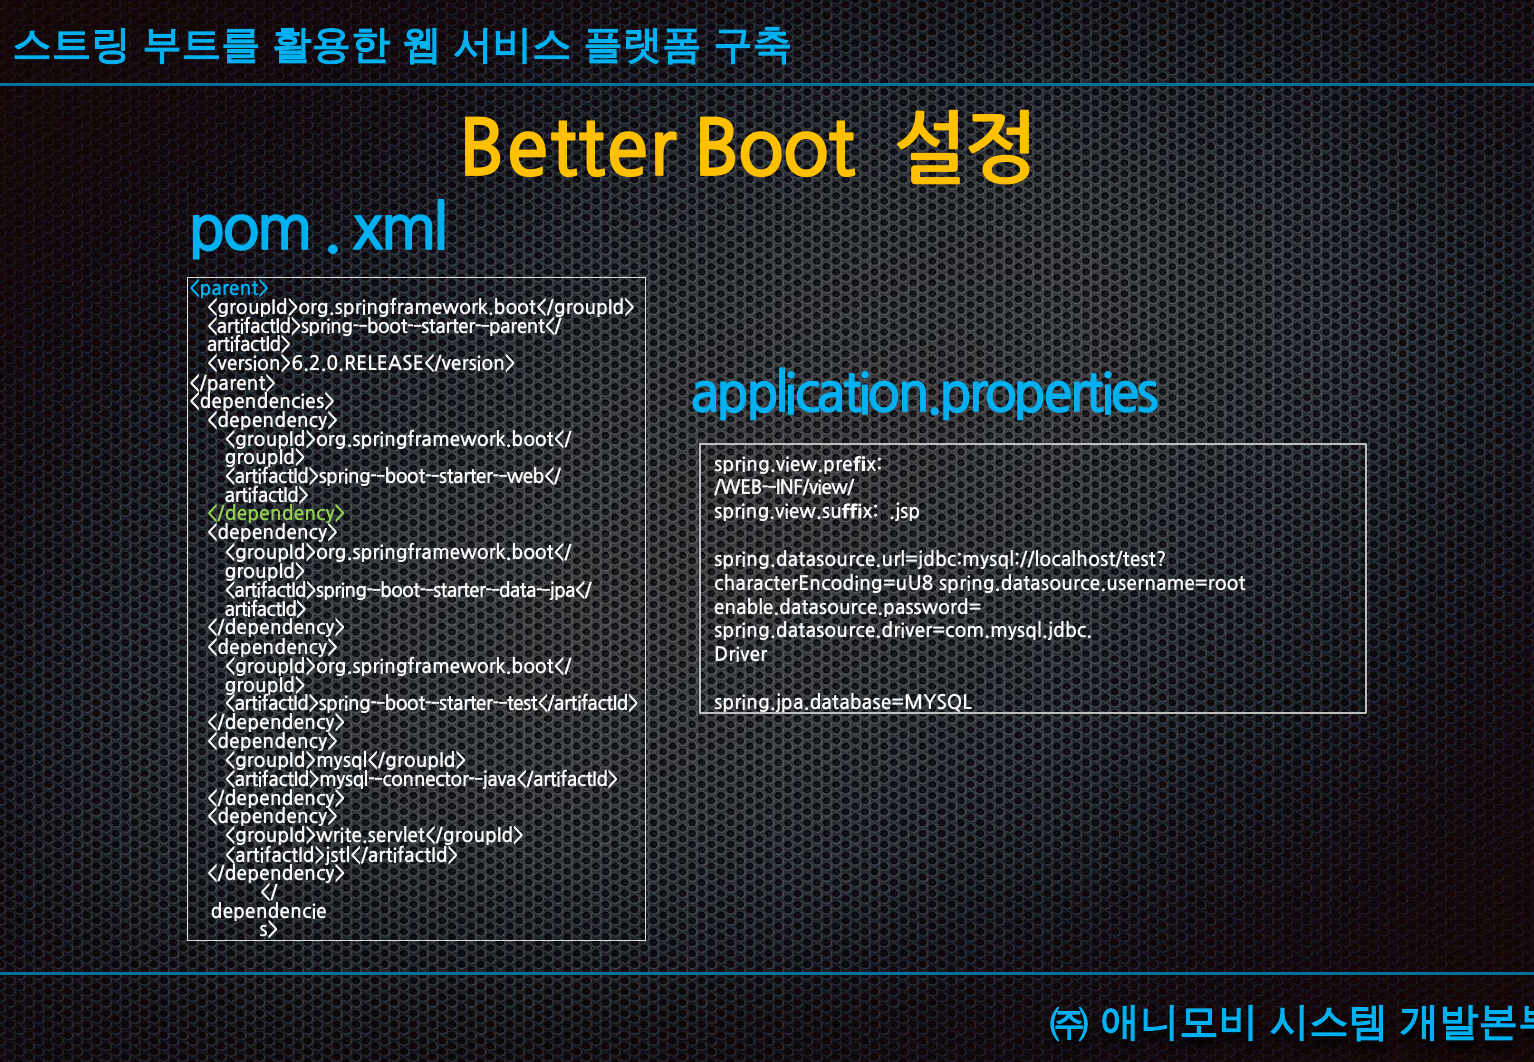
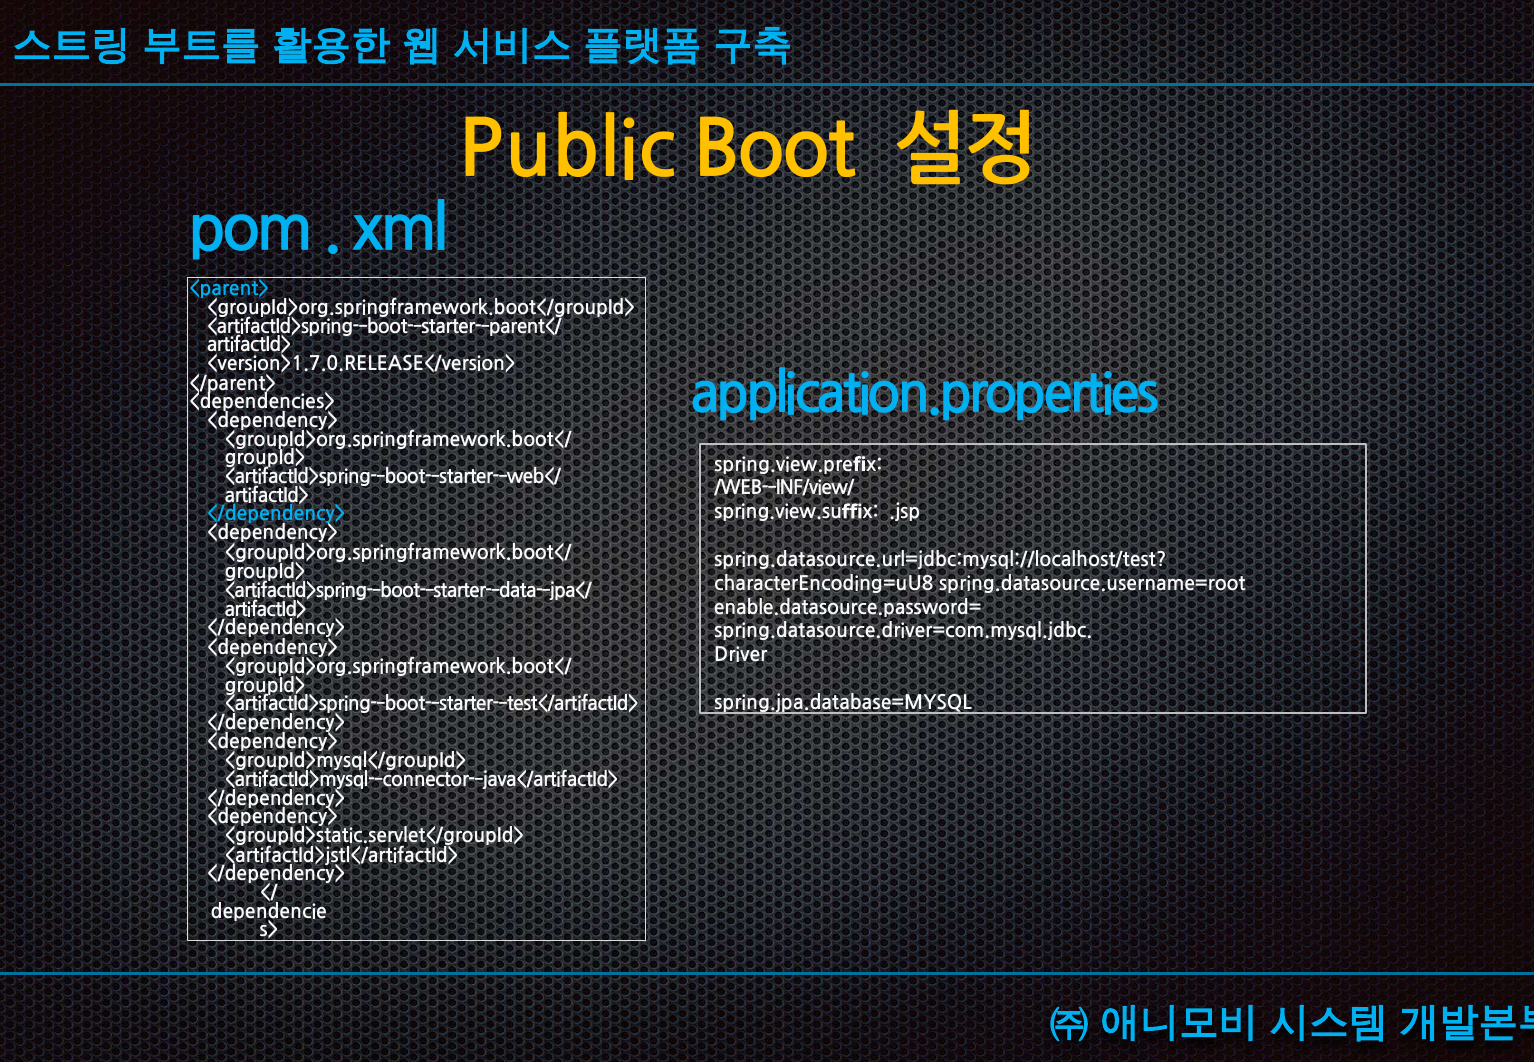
Better: Better -> Public
<version>6.2.0.RELEASE</version>: <version>6.2.0.RELEASE</version> -> <version>1.7.0.RELEASE</version>
</dependency> at (276, 514) colour: light green -> light blue
<groupId>write.servlet</groupId>: <groupId>write.servlet</groupId> -> <groupId>static.servlet</groupId>
